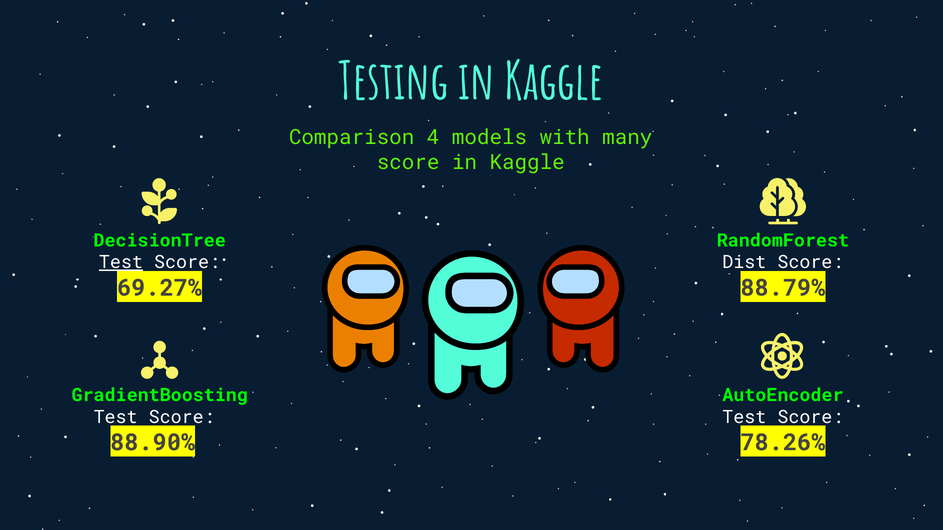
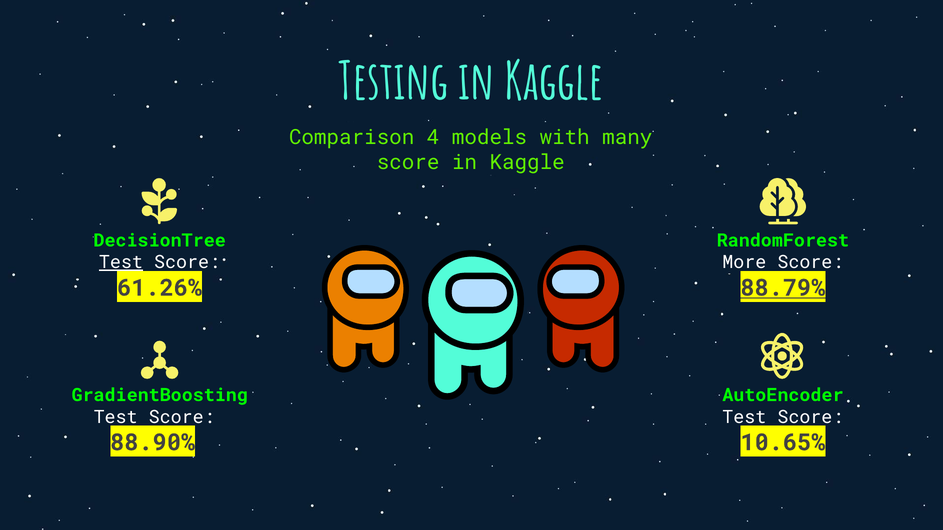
Dist: Dist -> More
69.27%: 69.27% -> 61.26%
88.79% underline: none -> present
78.26%: 78.26% -> 10.65%
